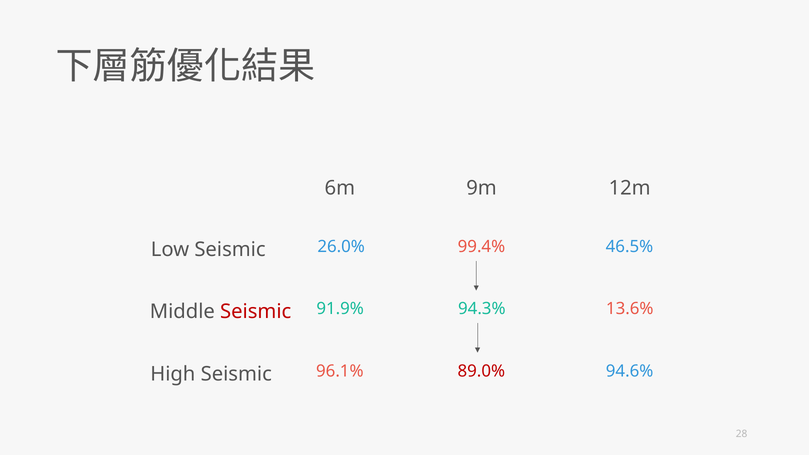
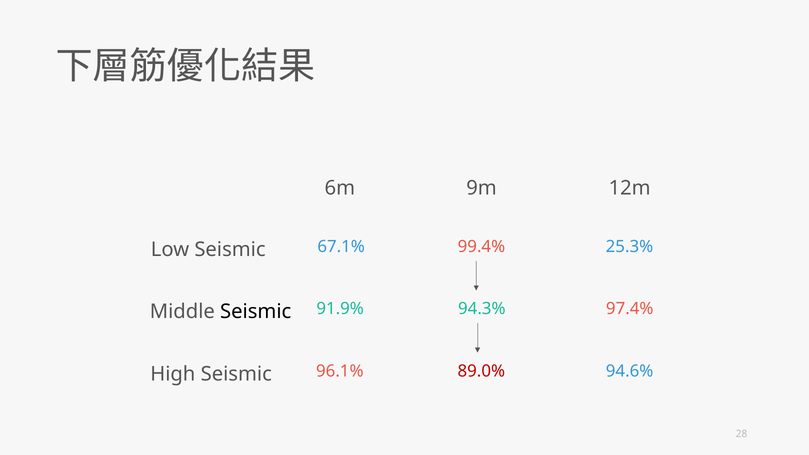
26.0%: 26.0% -> 67.1%
46.5%: 46.5% -> 25.3%
Seismic at (256, 312) colour: red -> black
13.6%: 13.6% -> 97.4%
